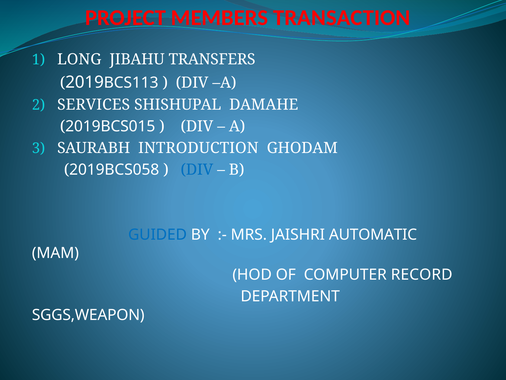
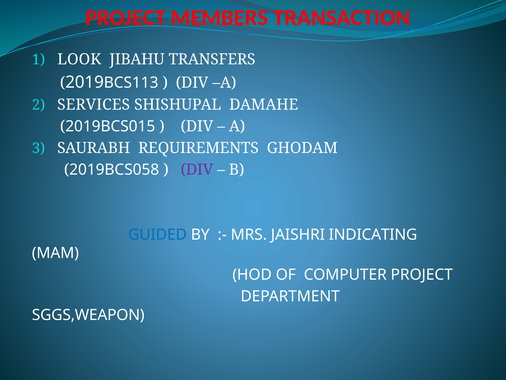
LONG: LONG -> LOOK
INTRODUCTION: INTRODUCTION -> REQUIREMENTS
DIV at (197, 169) colour: blue -> purple
AUTOMATIC: AUTOMATIC -> INDICATING
COMPUTER RECORD: RECORD -> PROJECT
